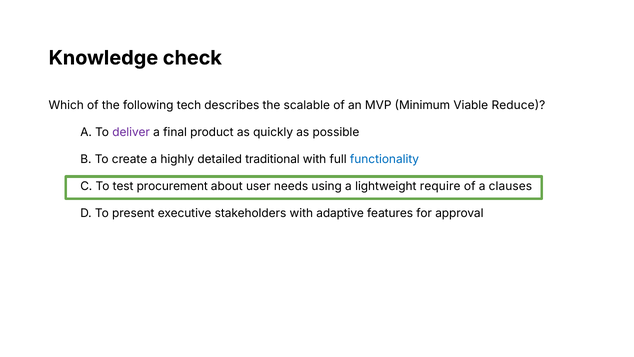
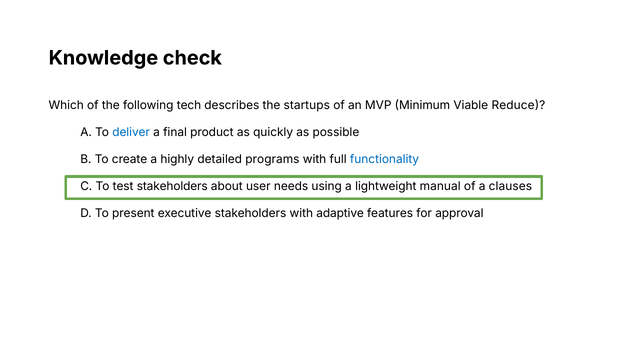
scalable: scalable -> startups
deliver colour: purple -> blue
traditional: traditional -> programs
test procurement: procurement -> stakeholders
require: require -> manual
